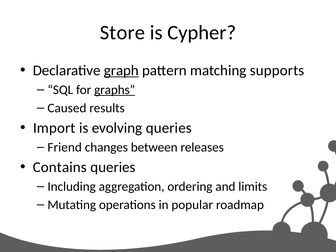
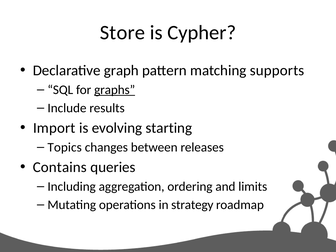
graph underline: present -> none
Caused: Caused -> Include
evolving queries: queries -> starting
Friend: Friend -> Topics
popular: popular -> strategy
